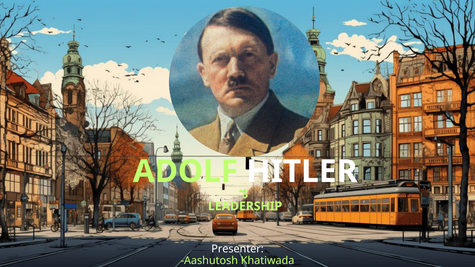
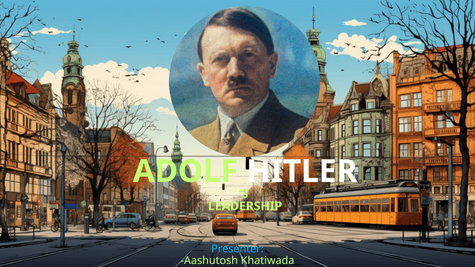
Presenter colour: white -> light blue
